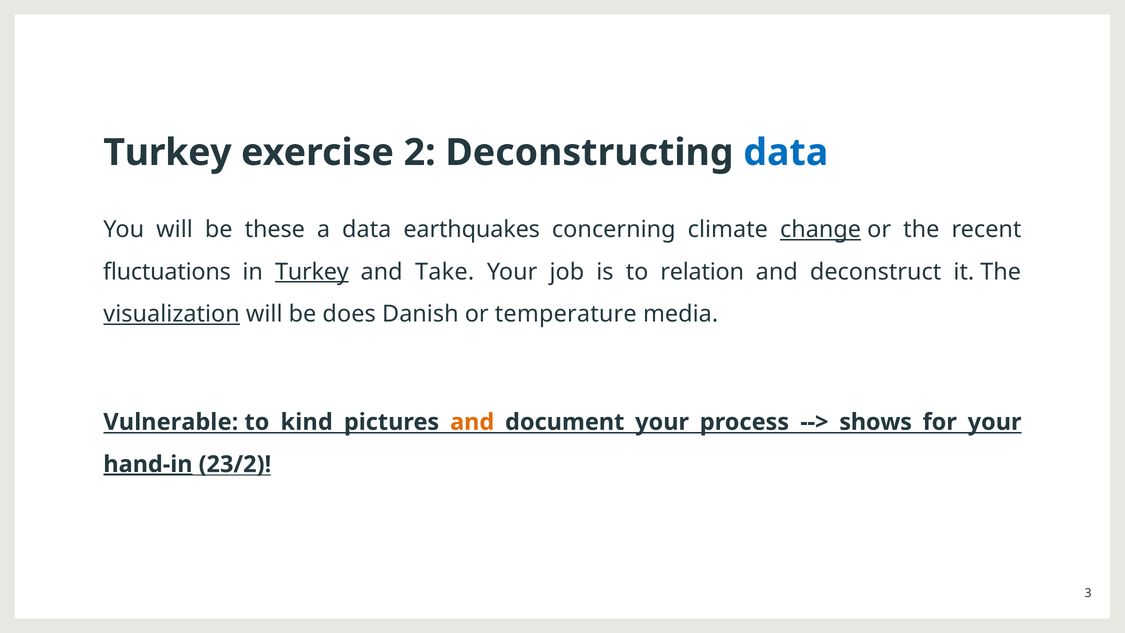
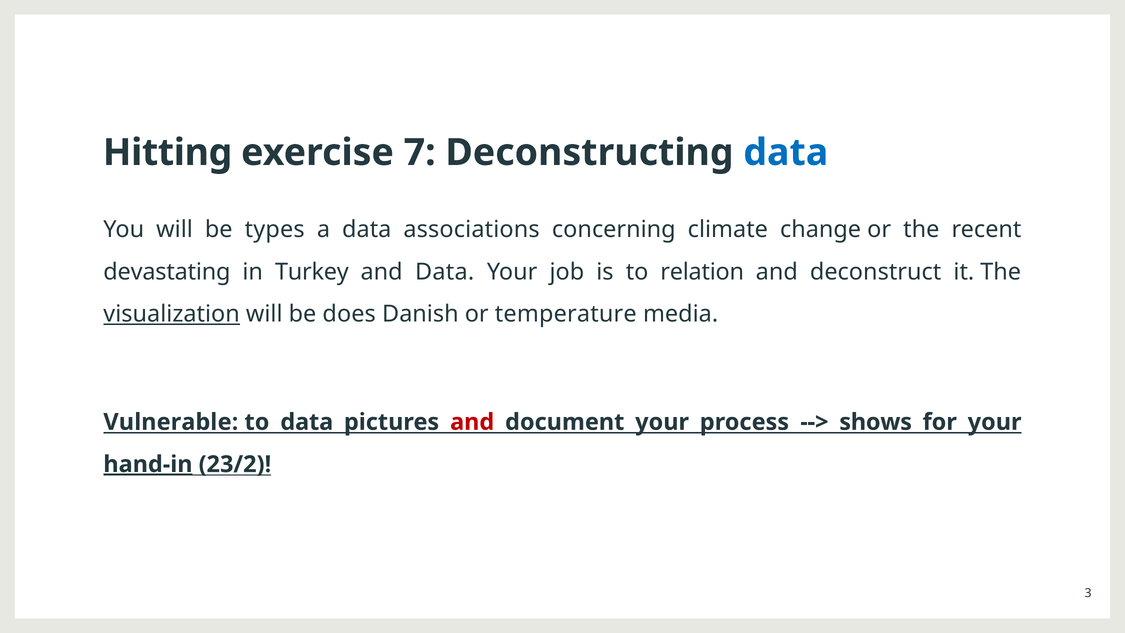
Turkey at (167, 153): Turkey -> Hitting
2: 2 -> 7
these: these -> types
earthquakes: earthquakes -> associations
change underline: present -> none
fluctuations: fluctuations -> devastating
Turkey at (312, 272) underline: present -> none
and Take: Take -> Data
to kind: kind -> data
and at (472, 422) colour: orange -> red
